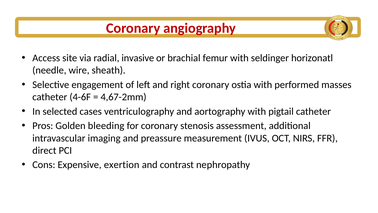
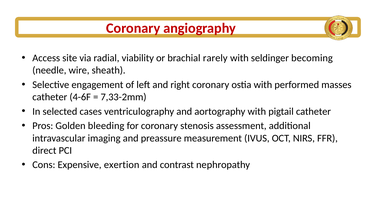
invasive: invasive -> viability
femur: femur -> rarely
horizonatl: horizonatl -> becoming
4,67-2mm: 4,67-2mm -> 7,33-2mm
